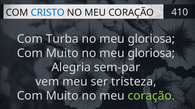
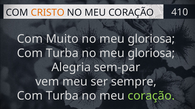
CRISTO colour: blue -> orange
Turba: Turba -> Muito
Muito at (62, 53): Muito -> Turba
tristeza: tristeza -> sempre
Muito at (62, 96): Muito -> Turba
